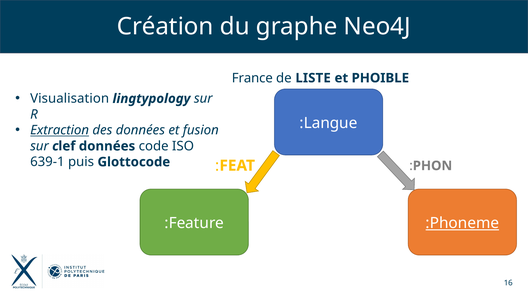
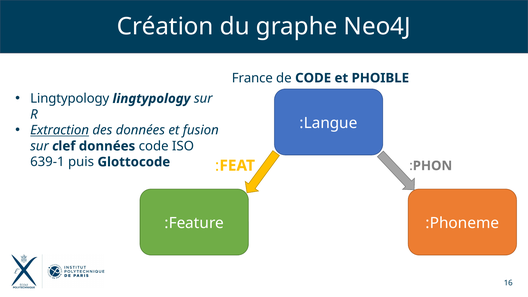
de LISTE: LISTE -> CODE
Visualisation at (70, 99): Visualisation -> Lingtypology
:Phoneme underline: present -> none
